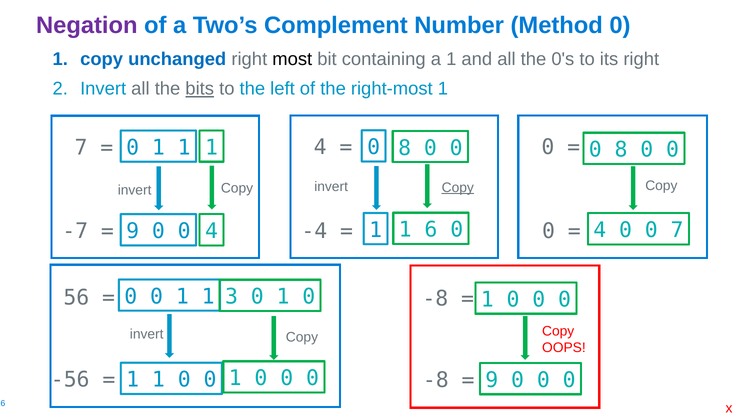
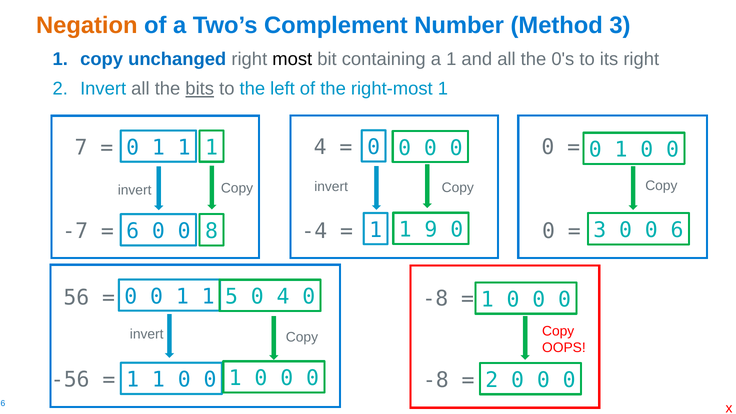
Negation colour: purple -> orange
Method 0: 0 -> 3
8 at (405, 148): 8 -> 0
8 at (621, 150): 8 -> 1
Copy at (458, 188) underline: present -> none
6: 6 -> 9
4 at (600, 230): 4 -> 3
0 7: 7 -> 6
9 at (133, 231): 9 -> 6
4 at (212, 231): 4 -> 8
3: 3 -> 5
1 at (283, 297): 1 -> 4
9 at (492, 380): 9 -> 2
